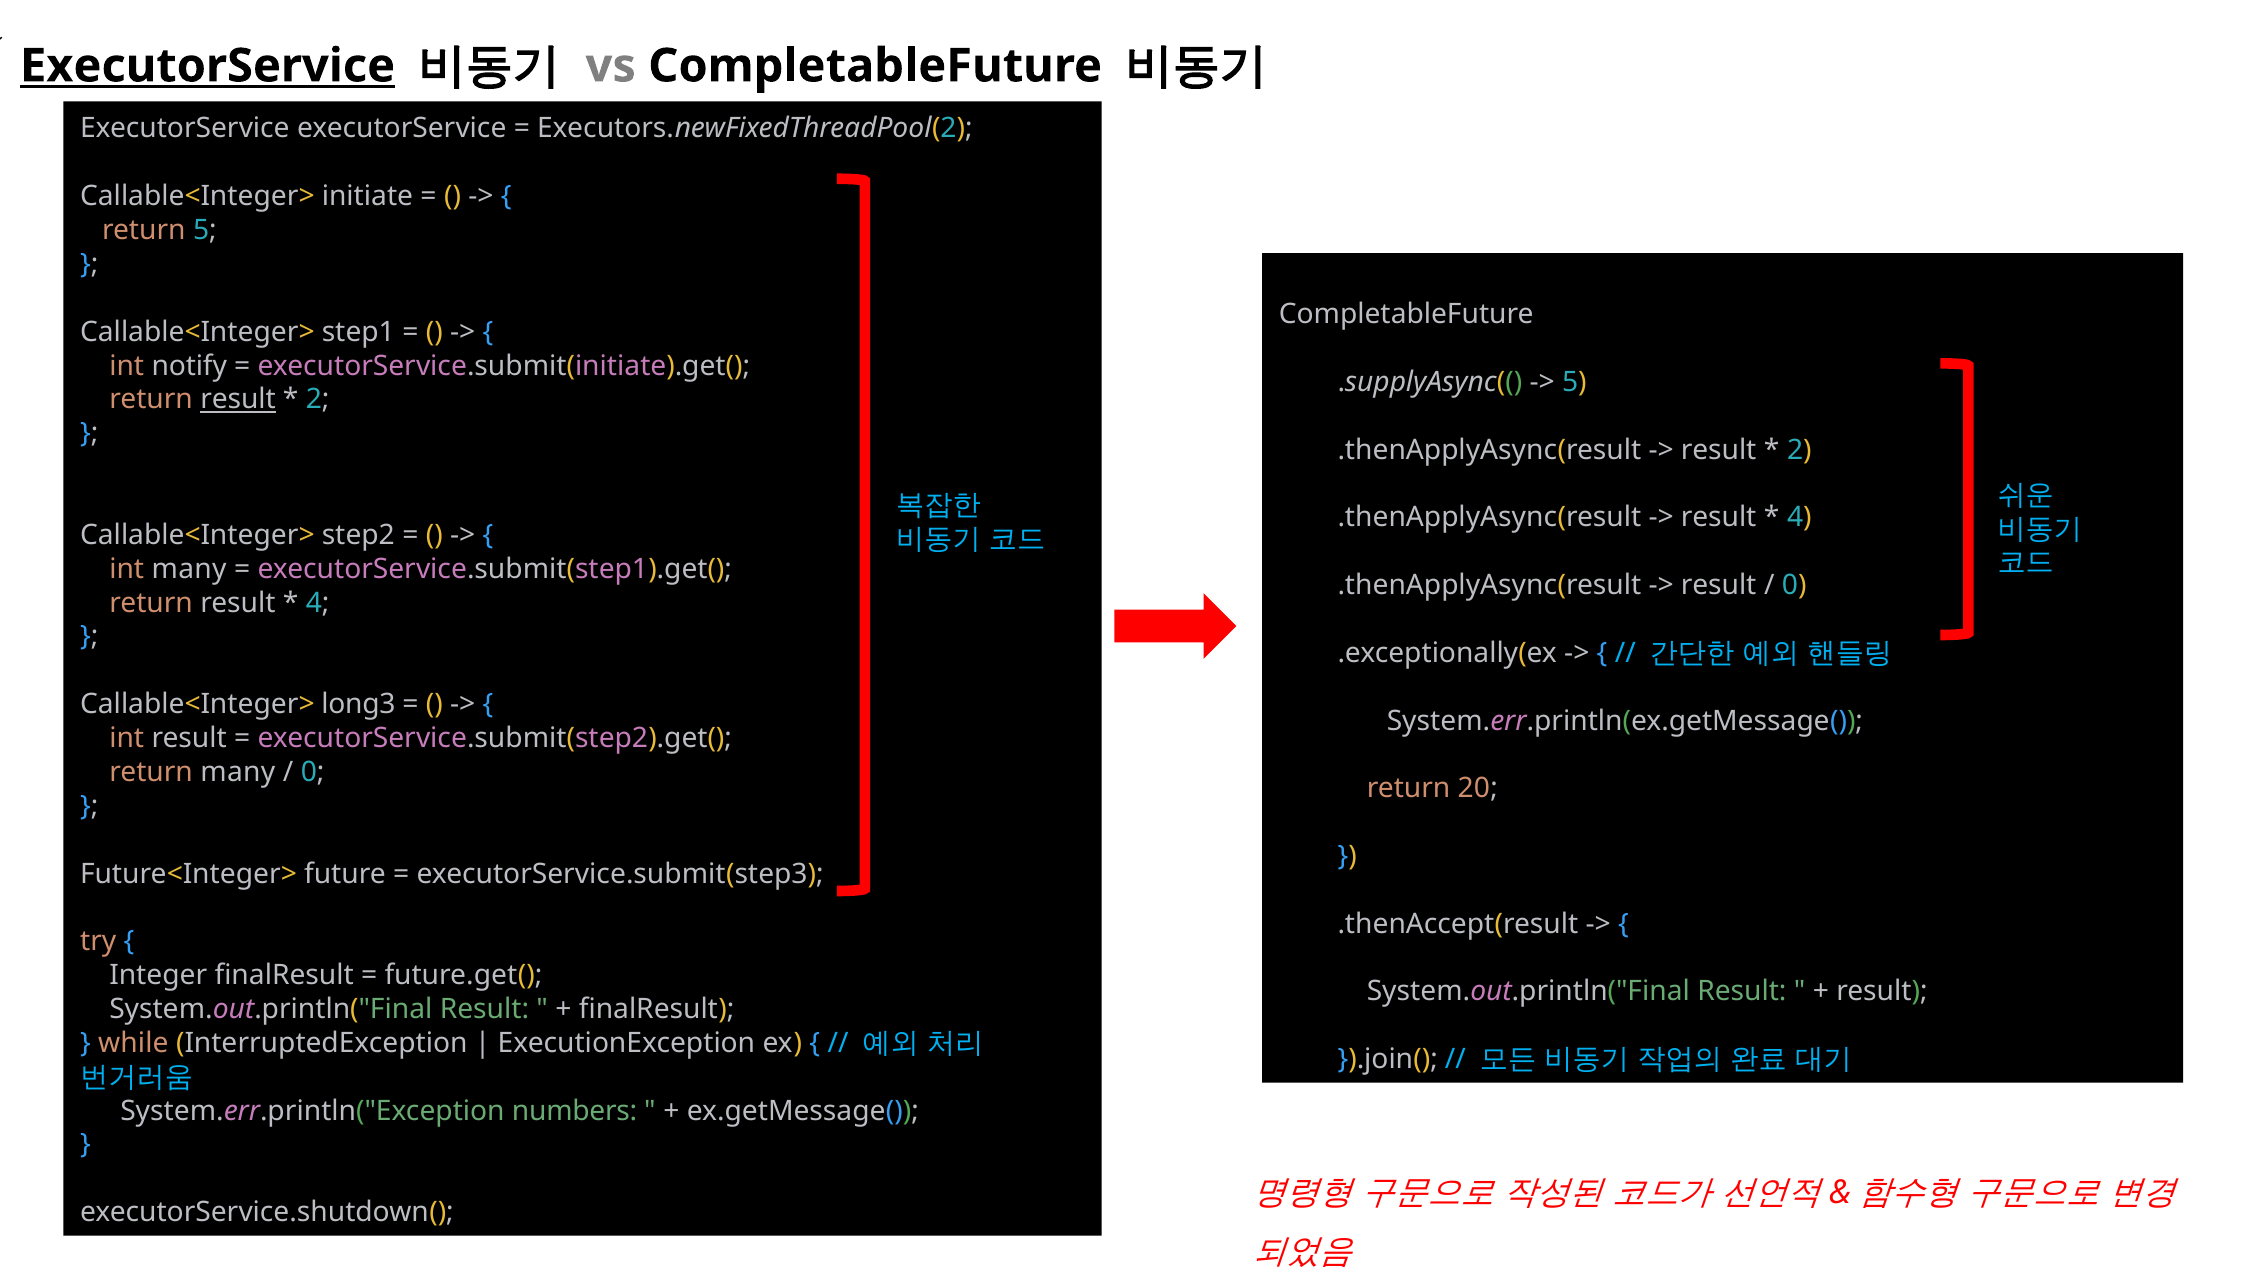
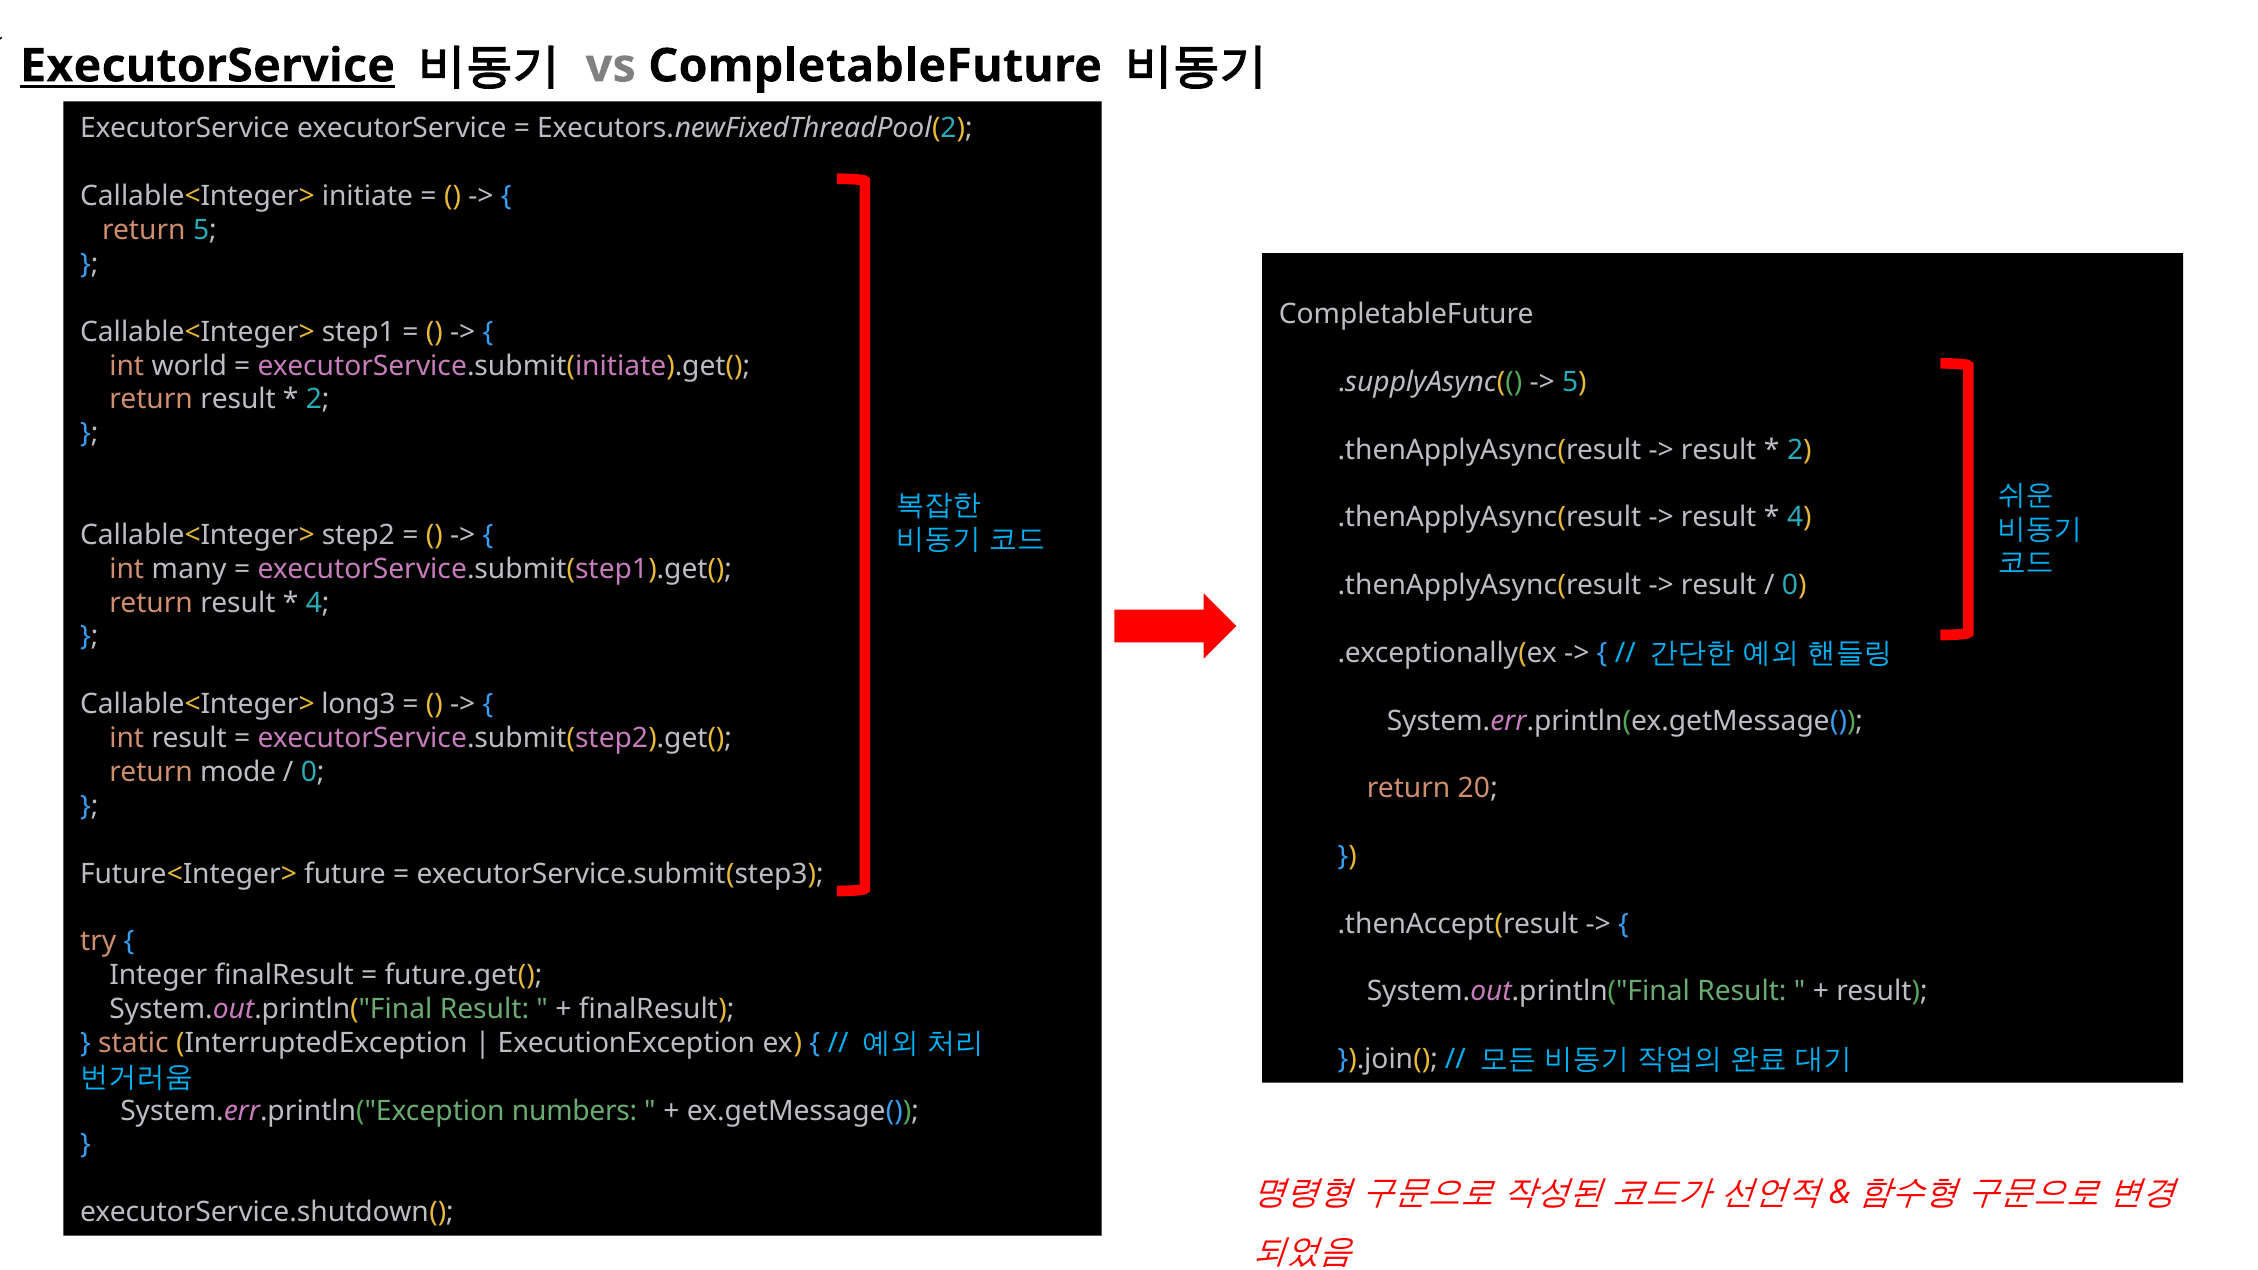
notify: notify -> world
result at (238, 400) underline: present -> none
return many: many -> mode
while: while -> static
